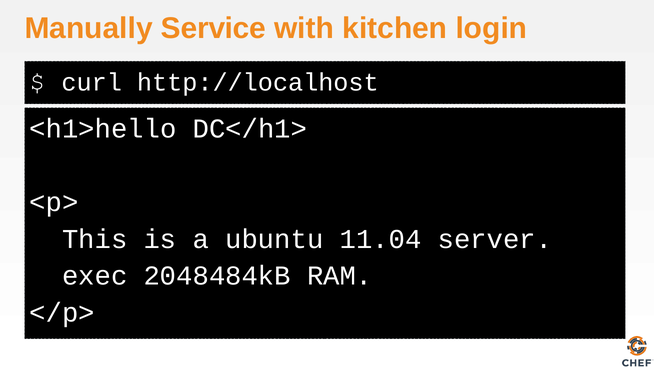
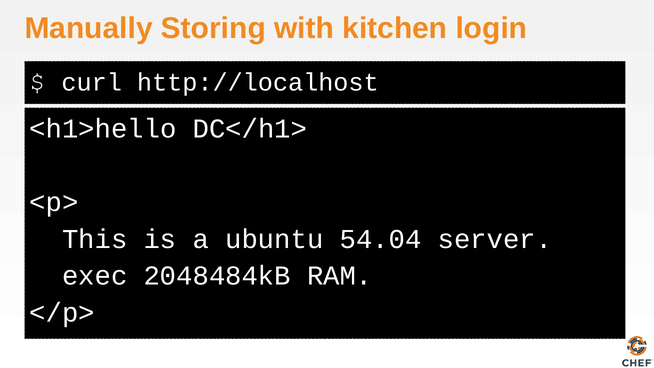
Service: Service -> Storing
11.04: 11.04 -> 54.04
